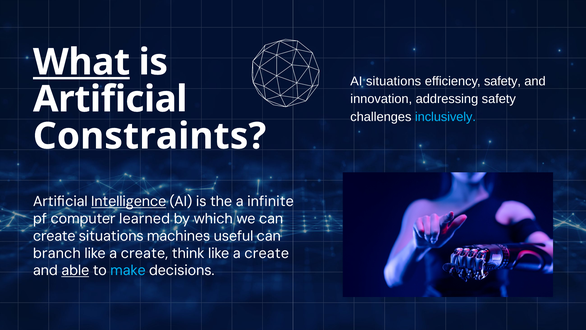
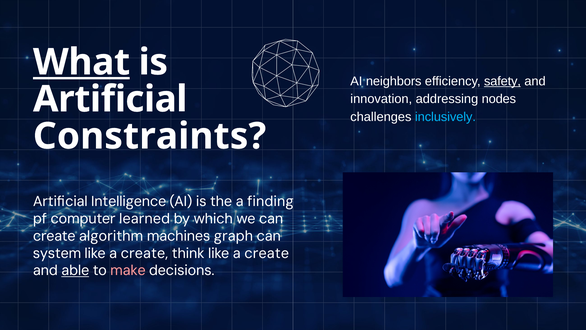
AI situations: situations -> neighbors
safety at (502, 81) underline: none -> present
addressing safety: safety -> nodes
Intelligence underline: present -> none
infinite: infinite -> finding
create situations: situations -> algorithm
useful: useful -> graph
branch: branch -> system
make colour: light blue -> pink
